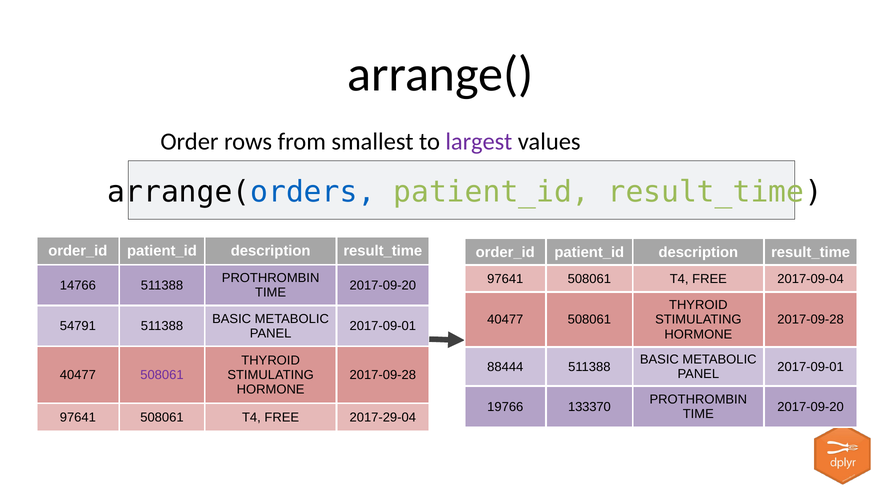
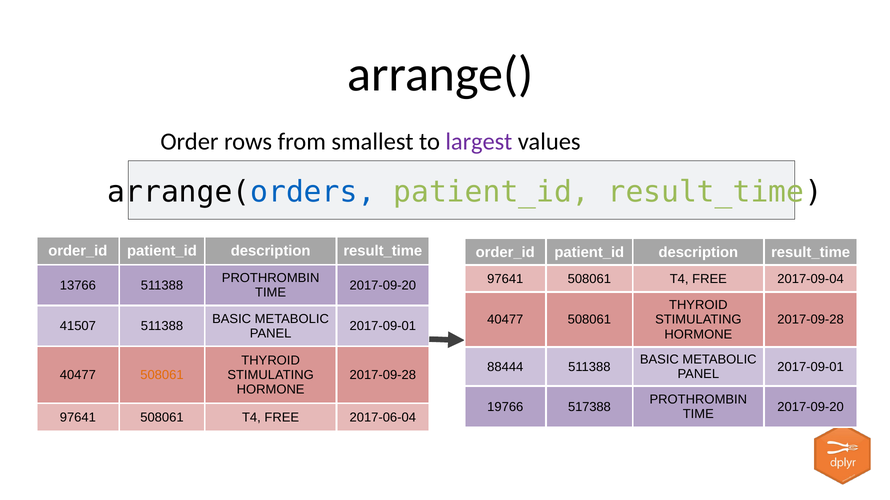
14766: 14766 -> 13766
54791: 54791 -> 41507
508061 at (162, 375) colour: purple -> orange
133370: 133370 -> 517388
2017-29-04: 2017-29-04 -> 2017-06-04
